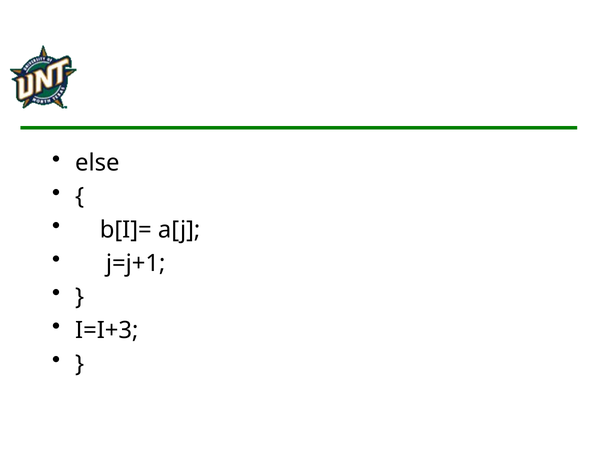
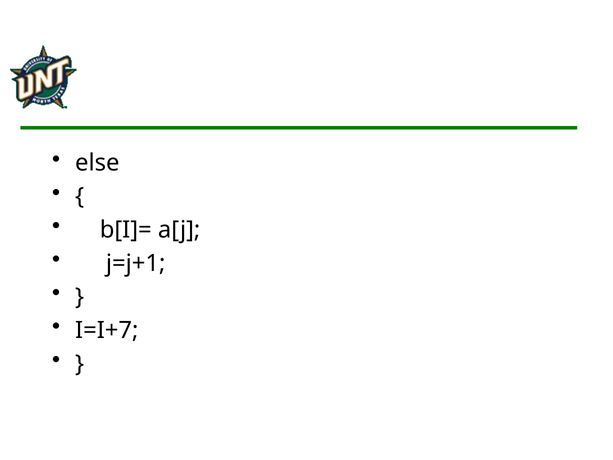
I=I+3: I=I+3 -> I=I+7
